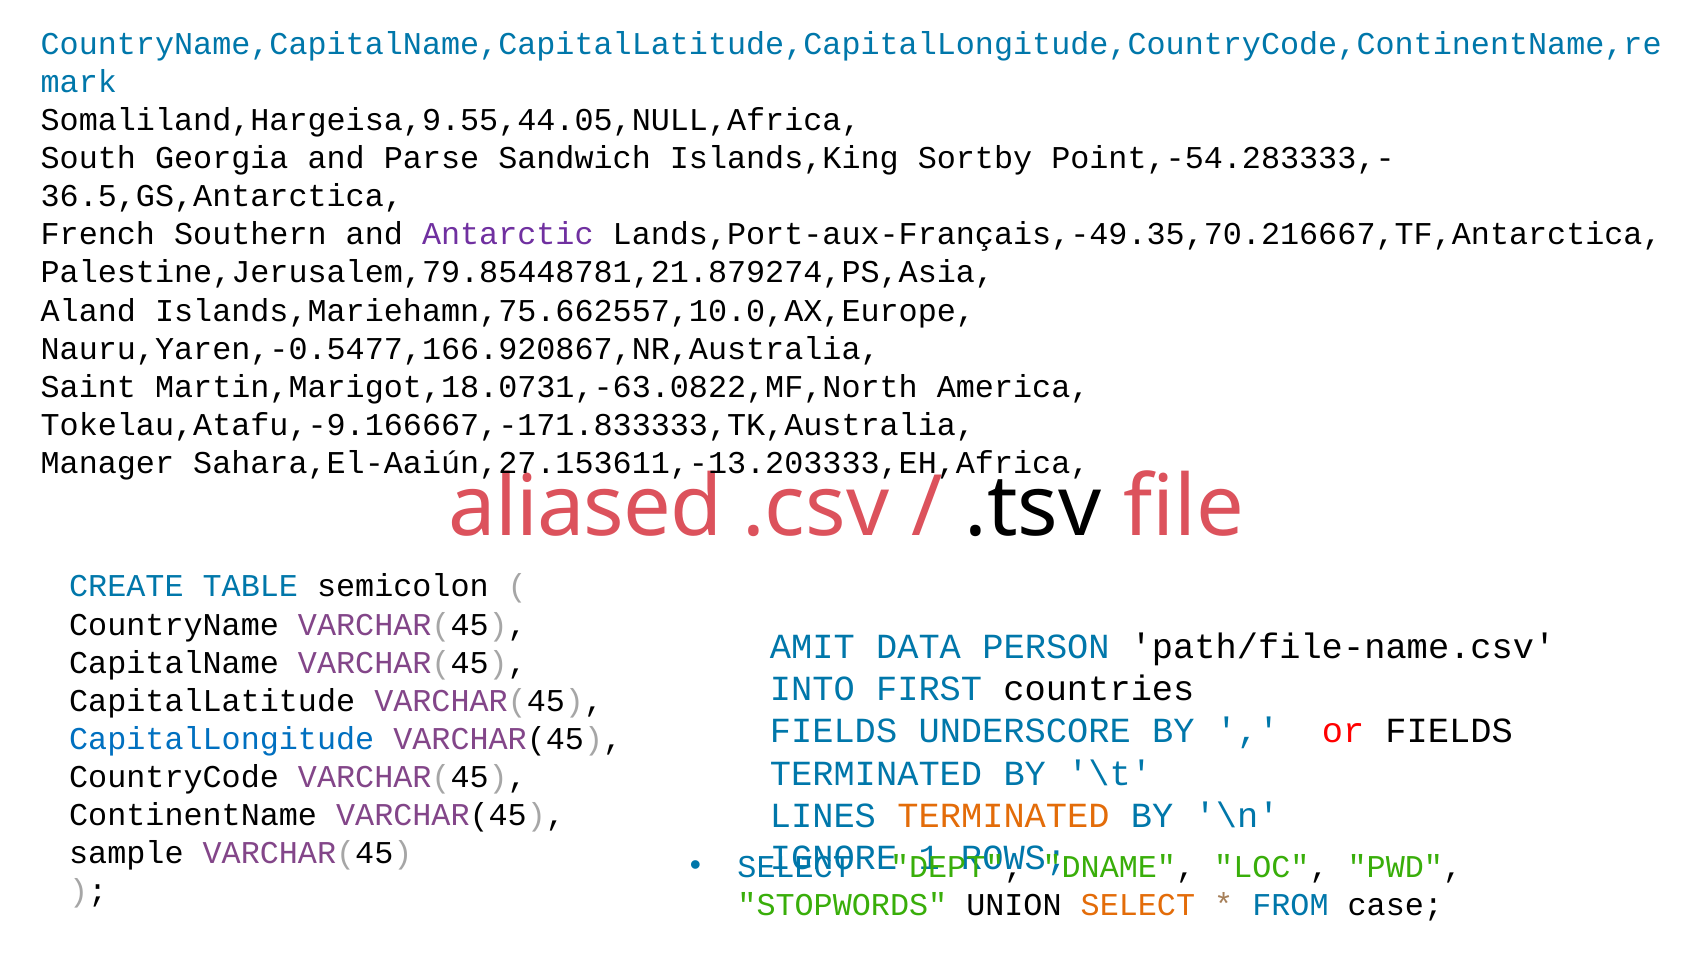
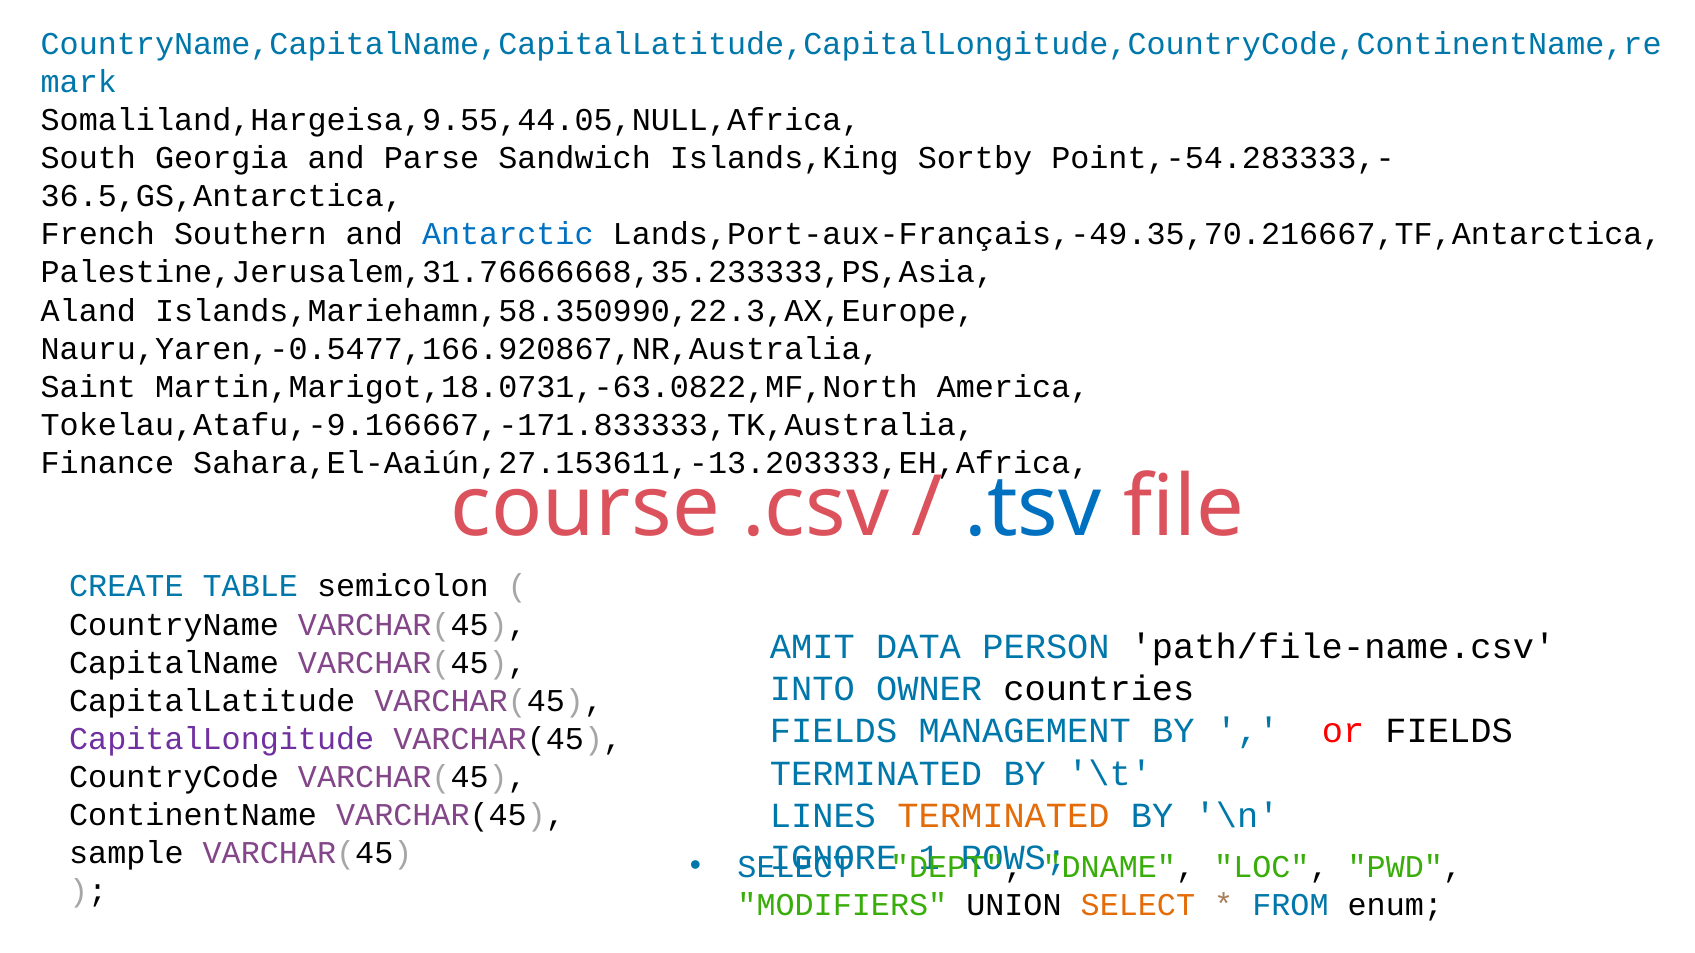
Antarctic colour: purple -> blue
Palestine,Jerusalem,79.85448781,21.879274,PS,Asia: Palestine,Jerusalem,79.85448781,21.879274,PS,Asia -> Palestine,Jerusalem,31.76666668,35.233333,PS,Asia
Islands,Mariehamn,75.662557,10.0,AX,Europe: Islands,Mariehamn,75.662557,10.0,AX,Europe -> Islands,Mariehamn,58.350990,22.3,AX,Europe
Manager: Manager -> Finance
aliased: aliased -> course
.tsv colour: black -> blue
FIRST: FIRST -> OWNER
UNDERSCORE: UNDERSCORE -> MANAGEMENT
CapitalLongitude colour: blue -> purple
STOPWORDS: STOPWORDS -> MODIFIERS
case: case -> enum
